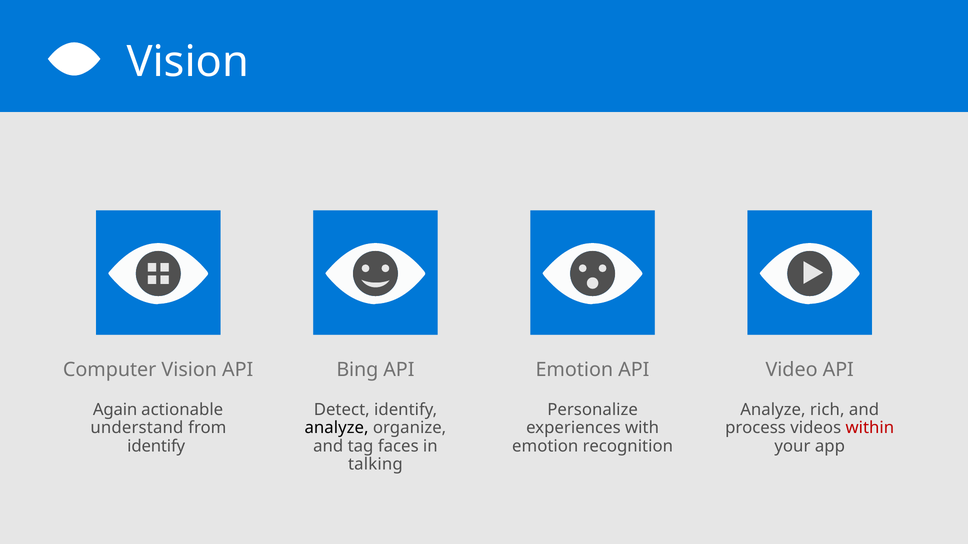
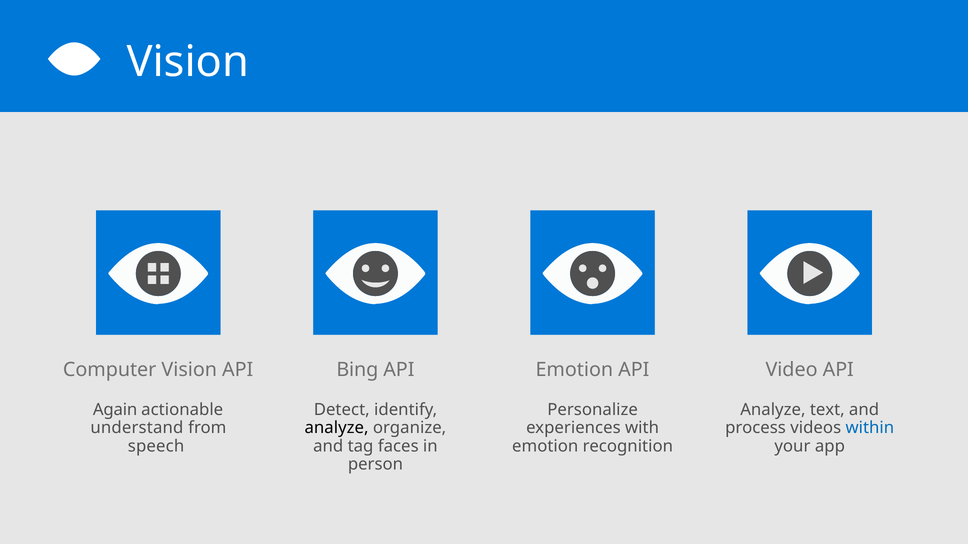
rich: rich -> text
within colour: red -> blue
identify at (156, 446): identify -> speech
talking: talking -> person
